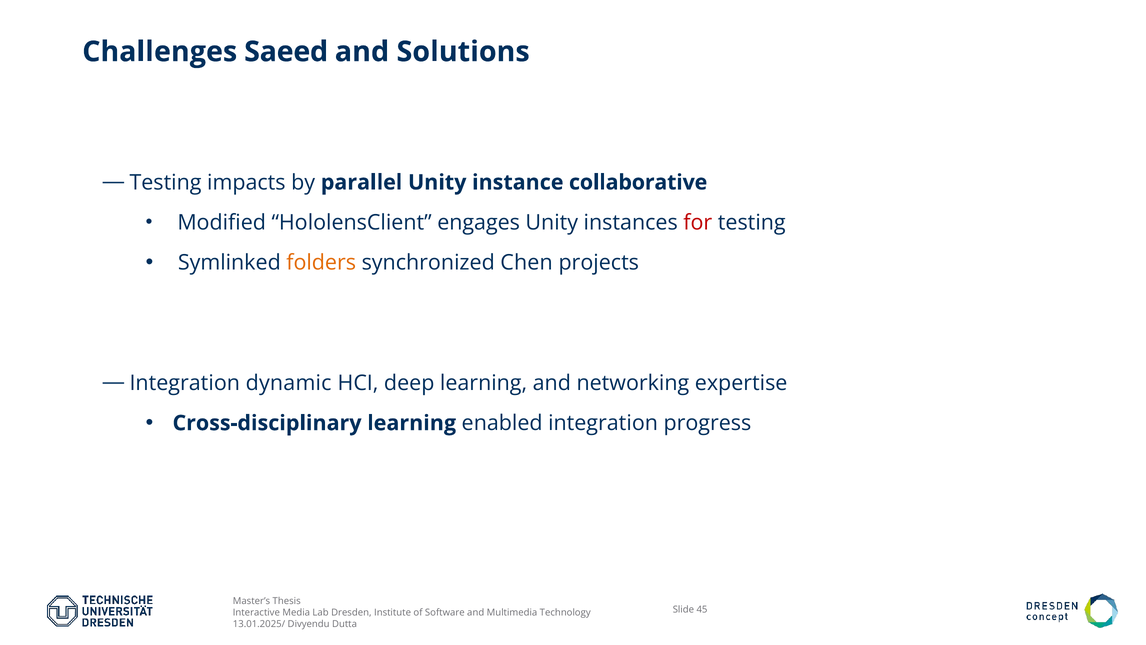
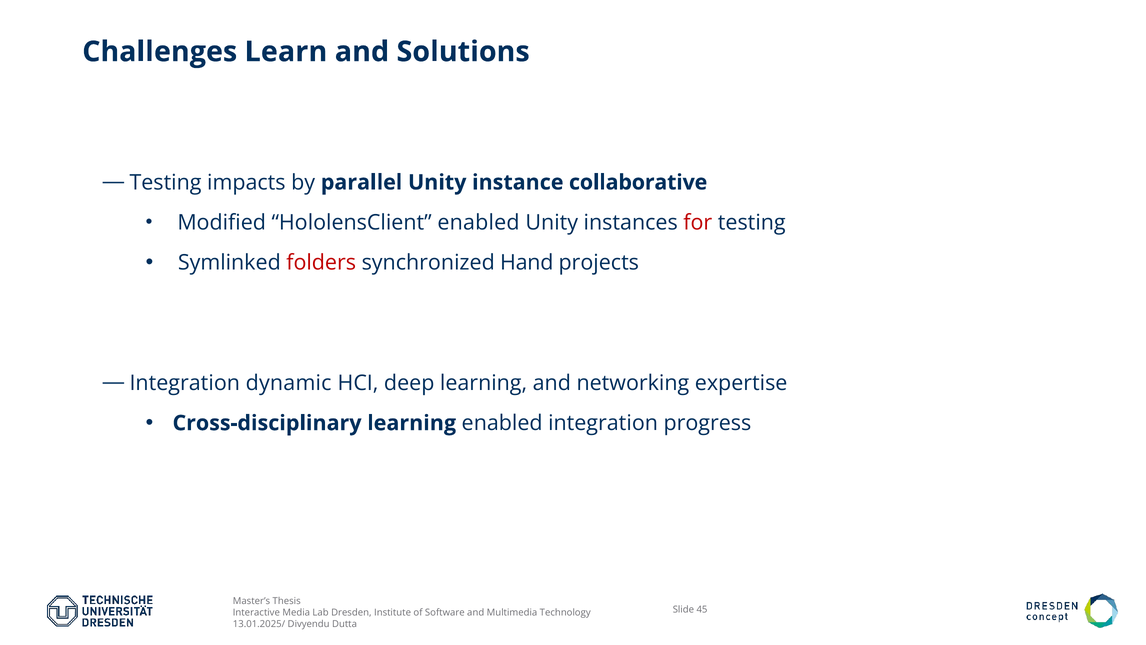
Saeed: Saeed -> Learn
HololensClient engages: engages -> enabled
folders colour: orange -> red
Chen: Chen -> Hand
